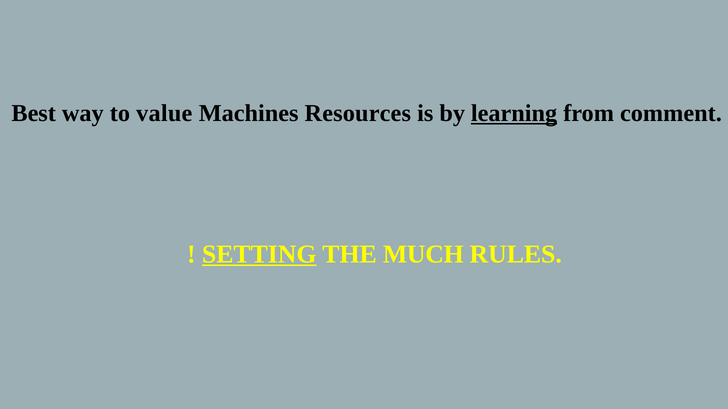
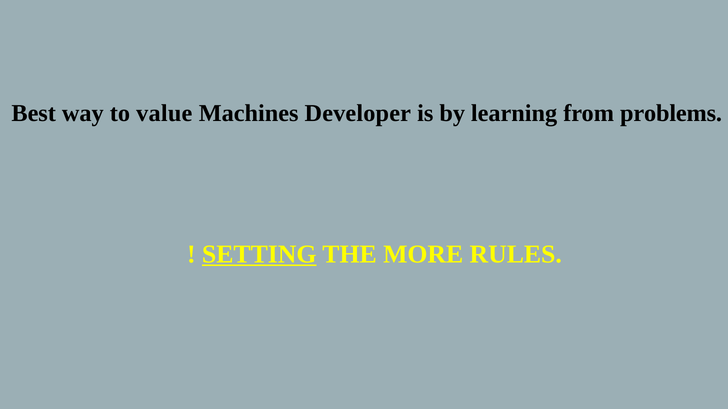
Resources: Resources -> Developer
learning underline: present -> none
comment: comment -> problems
MUCH: MUCH -> MORE
